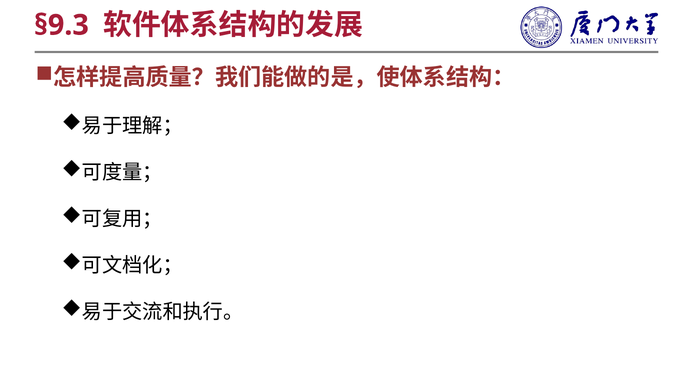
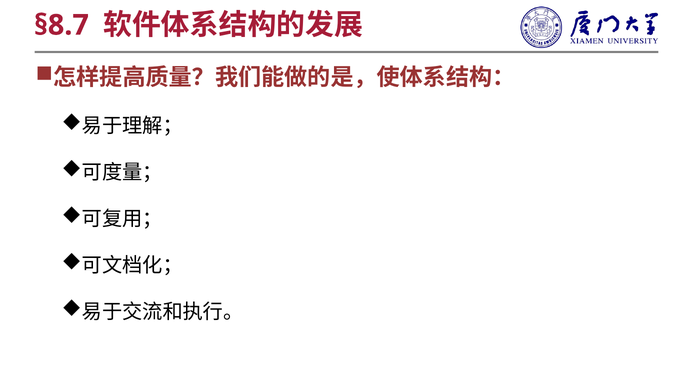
§9.3: §9.3 -> §8.7
